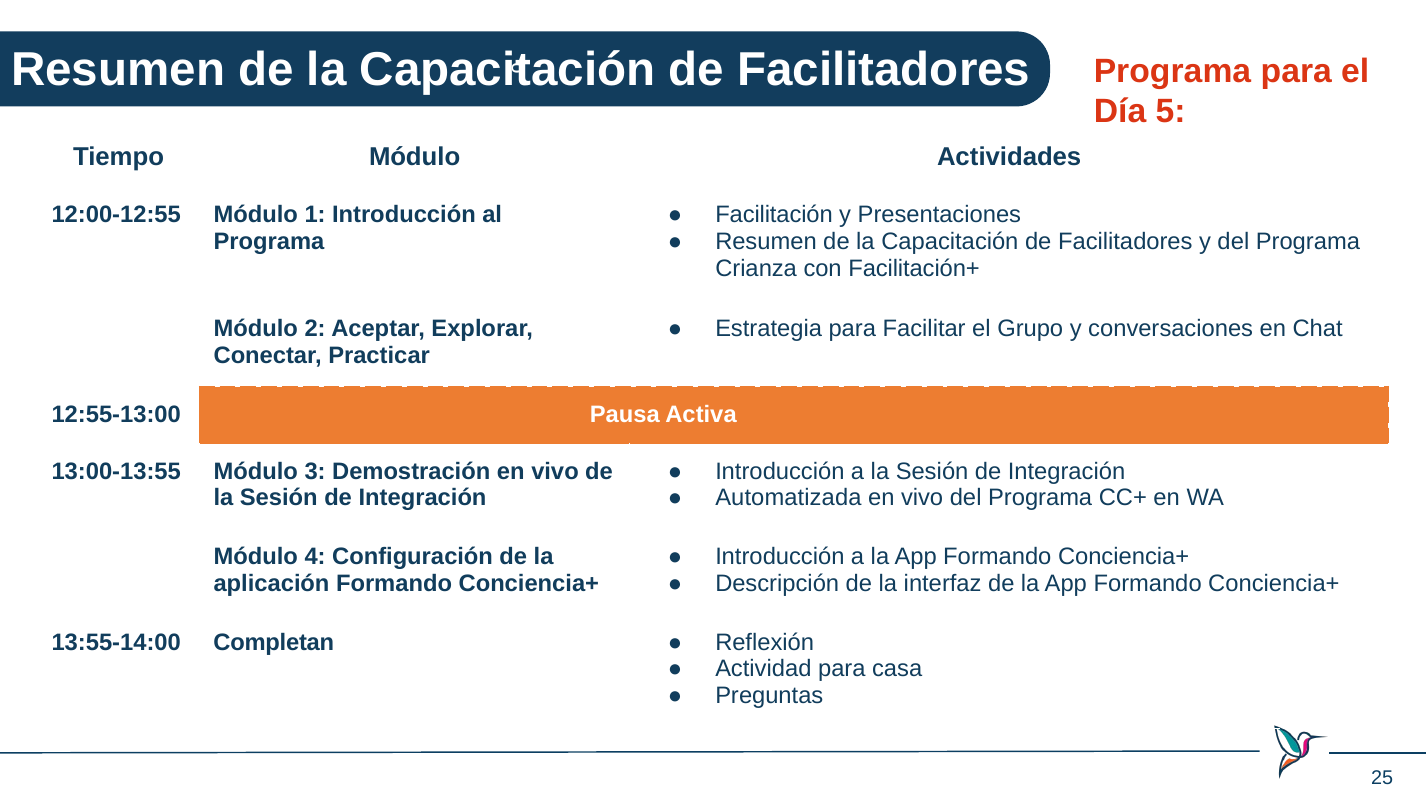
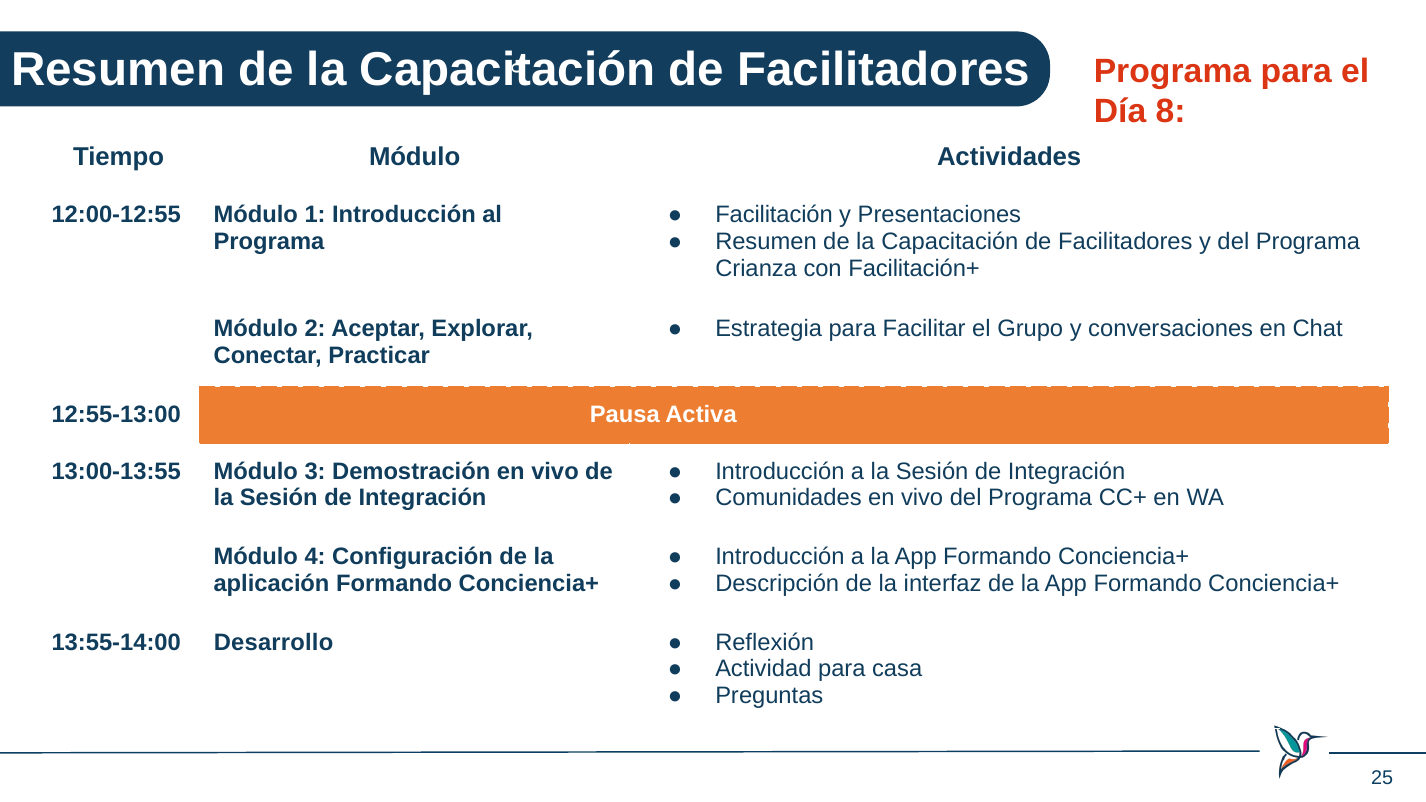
5: 5 -> 8
Automatizada: Automatizada -> Comunidades
Completan: Completan -> Desarrollo
